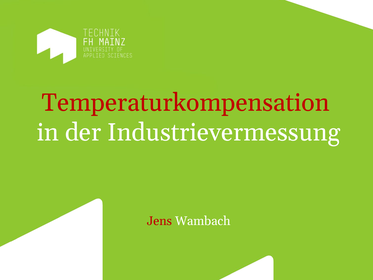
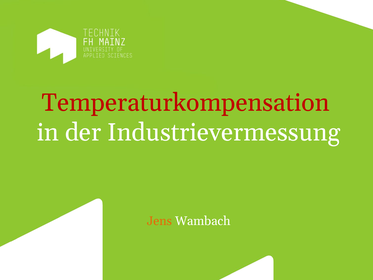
Jens colour: red -> orange
